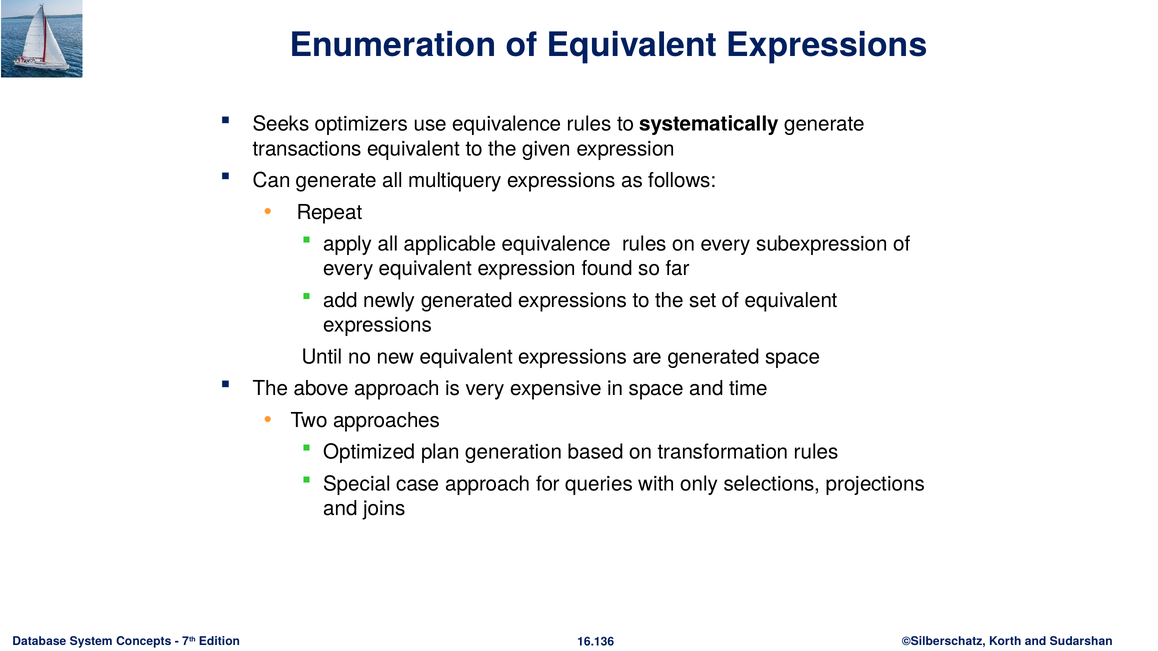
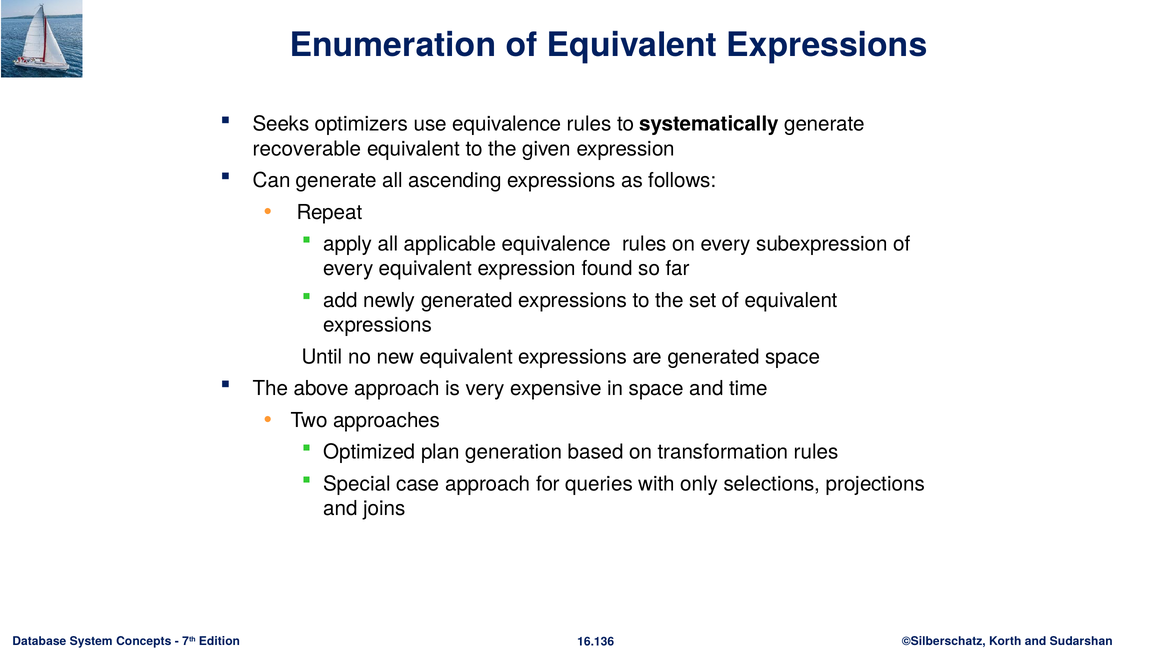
transactions: transactions -> recoverable
multiquery: multiquery -> ascending
